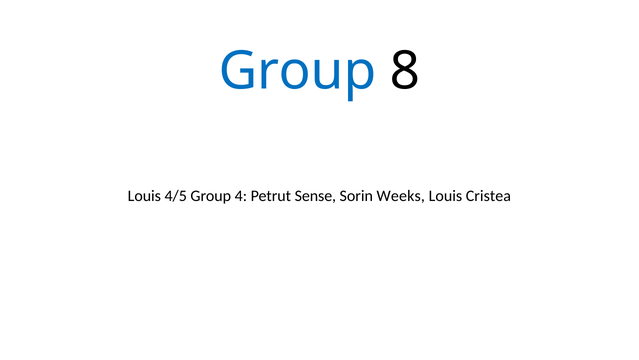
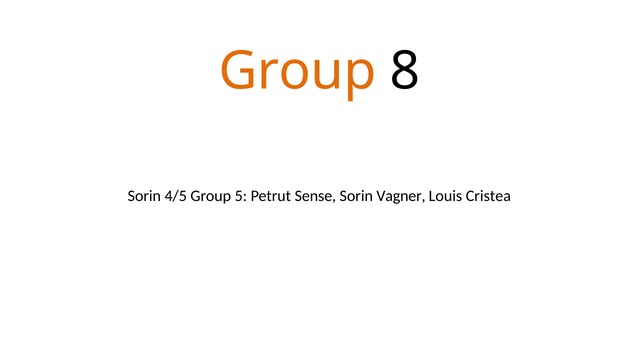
Group at (297, 71) colour: blue -> orange
Louis at (144, 196): Louis -> Sorin
4: 4 -> 5
Weeks: Weeks -> Vagner
